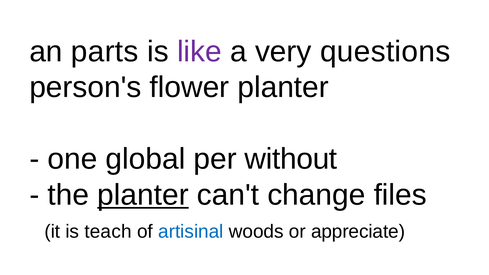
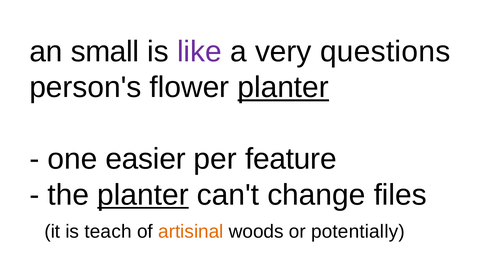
parts: parts -> small
planter at (283, 87) underline: none -> present
global: global -> easier
without: without -> feature
artisinal colour: blue -> orange
appreciate: appreciate -> potentially
